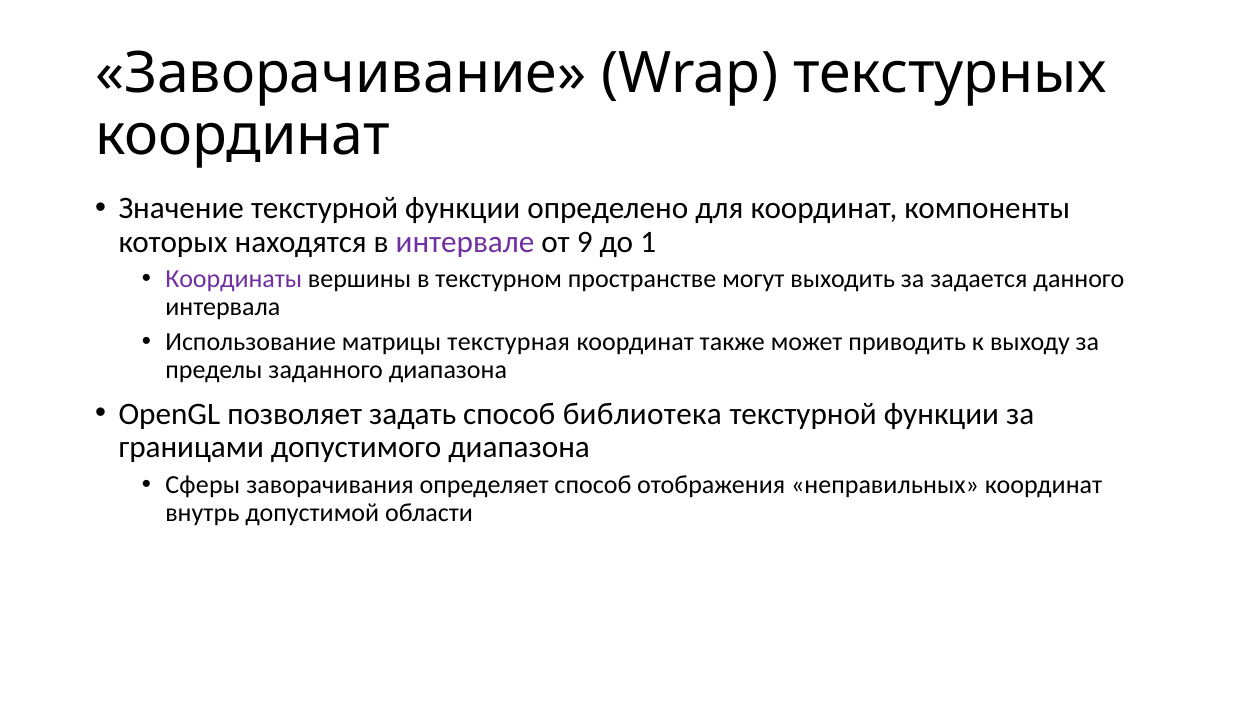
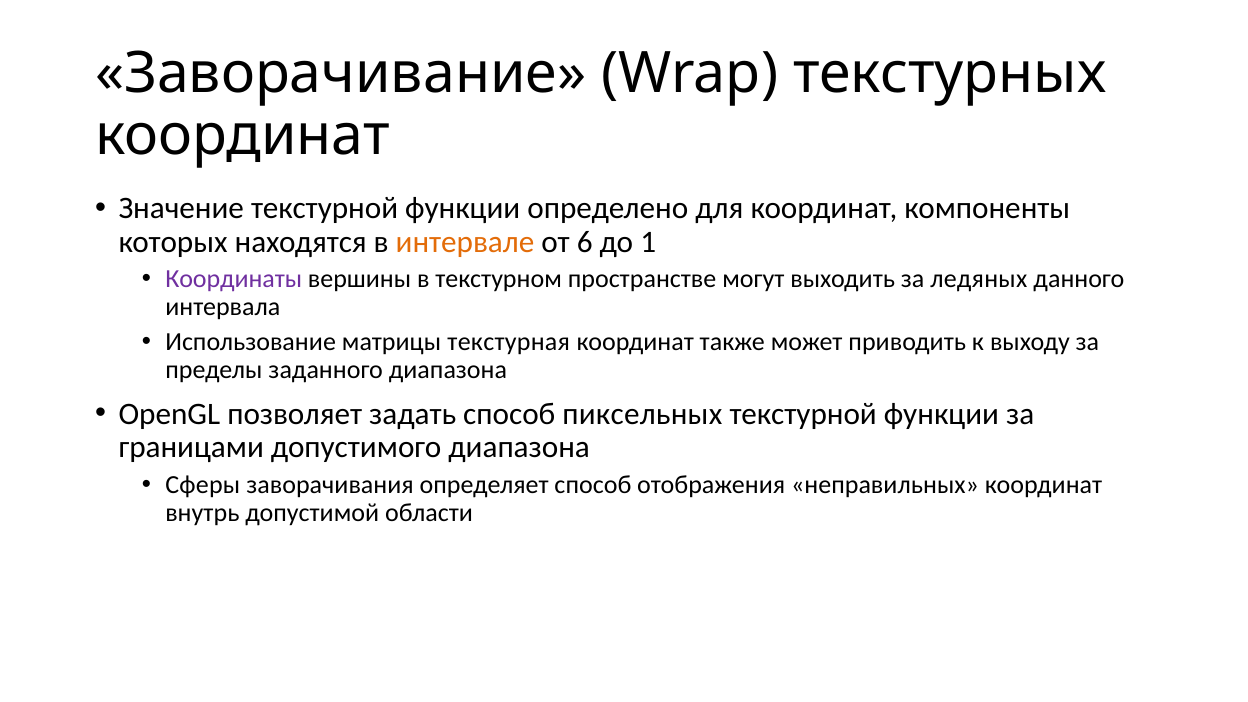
интервале colour: purple -> orange
9: 9 -> 6
задается: задается -> ледяных
библиотека: библиотека -> пиксельных
